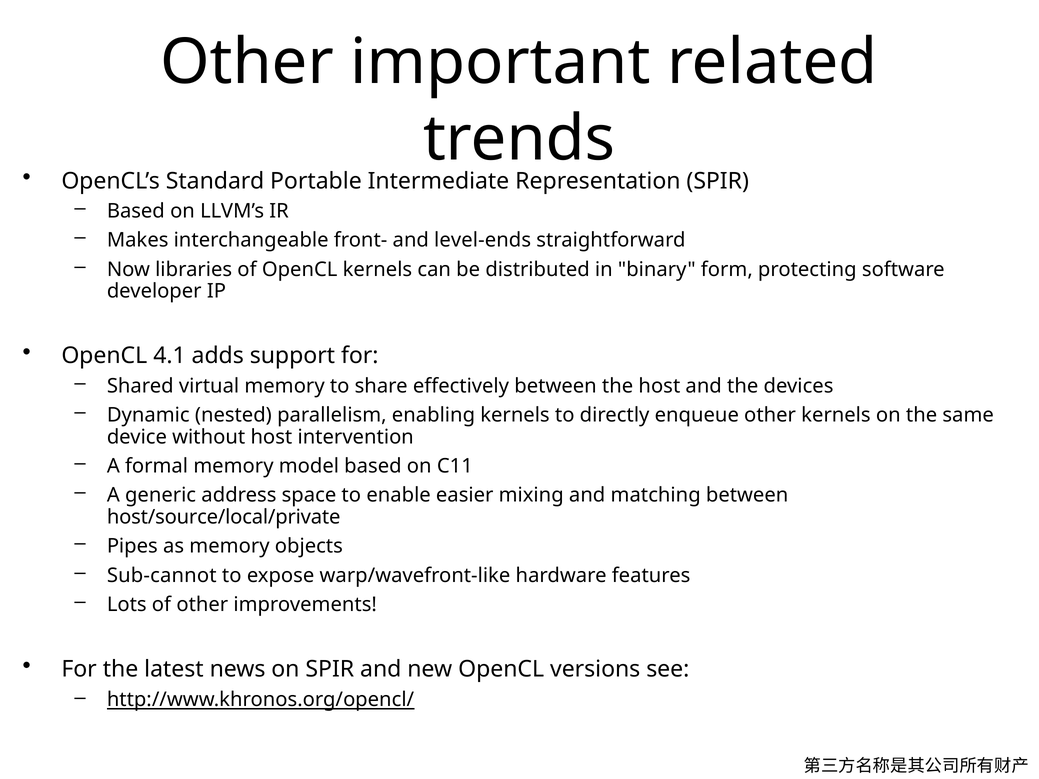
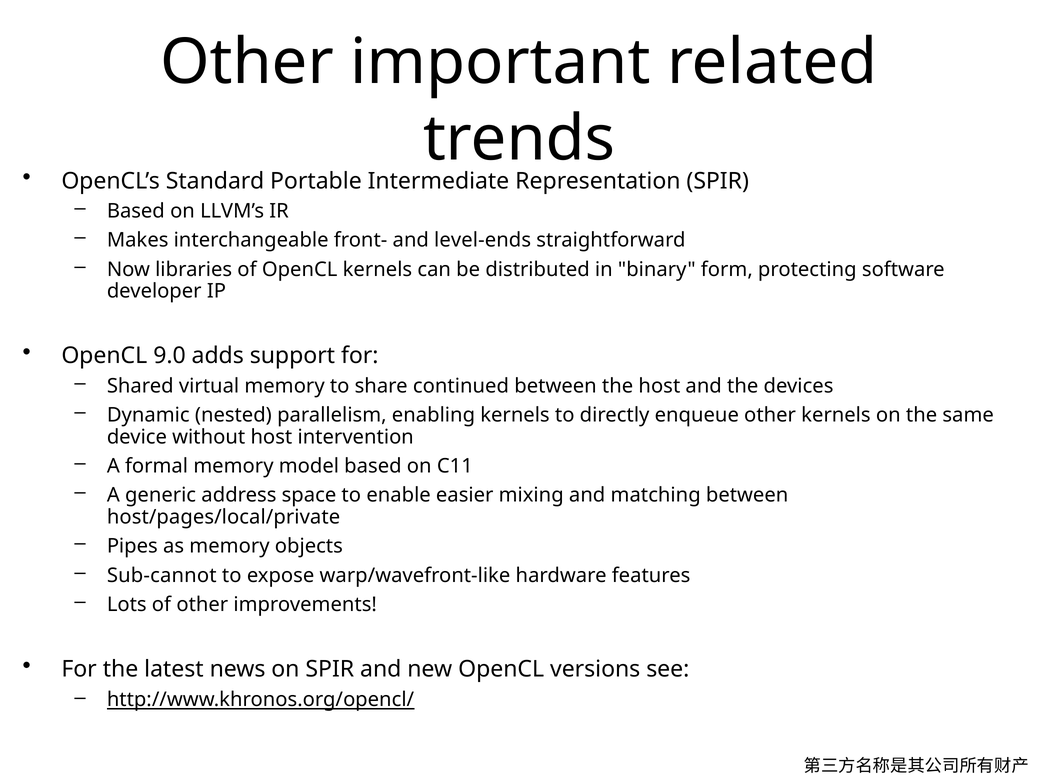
4.1: 4.1 -> 9.0
effectively: effectively -> continued
host/source/local/private: host/source/local/private -> host/pages/local/private
